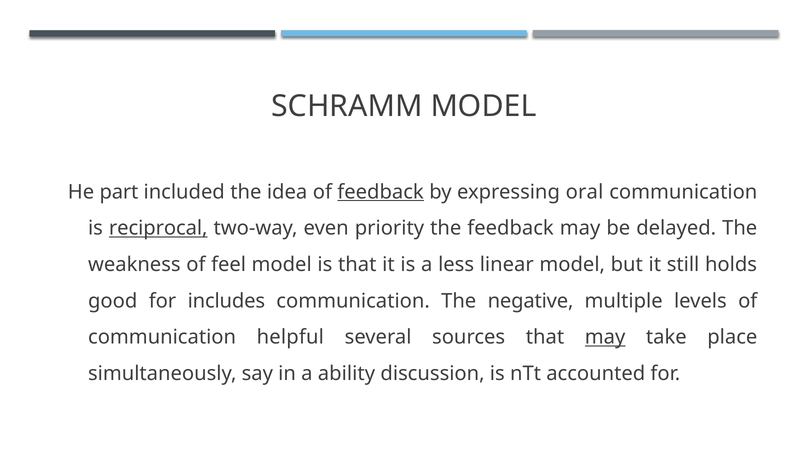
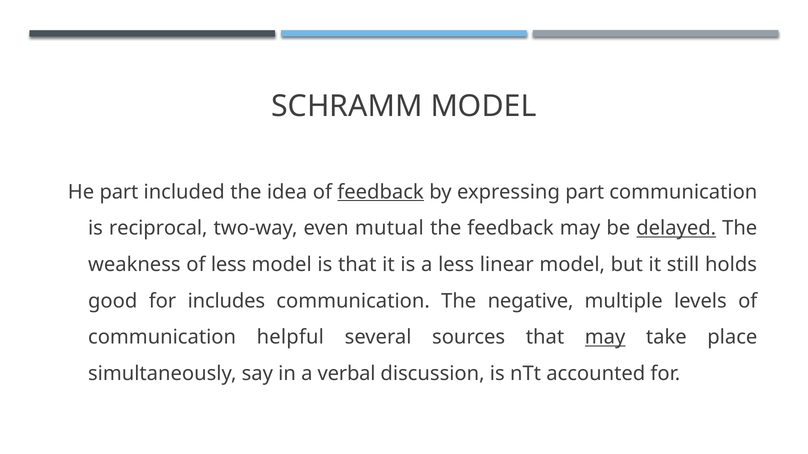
expressing oral: oral -> part
reciprocal underline: present -> none
priority: priority -> mutual
delayed underline: none -> present
of feel: feel -> less
ability: ability -> verbal
